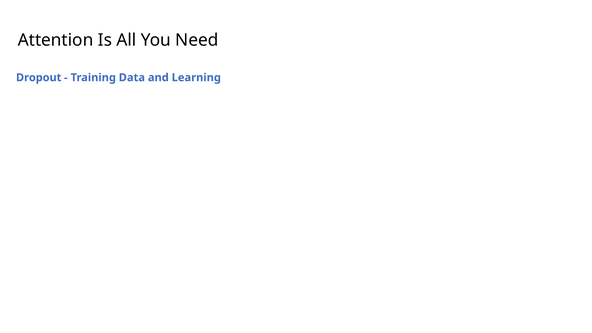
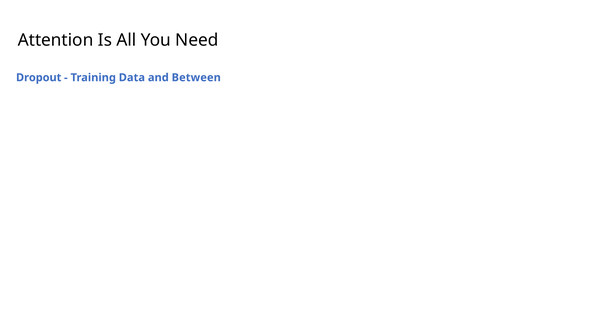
Learning: Learning -> Between
